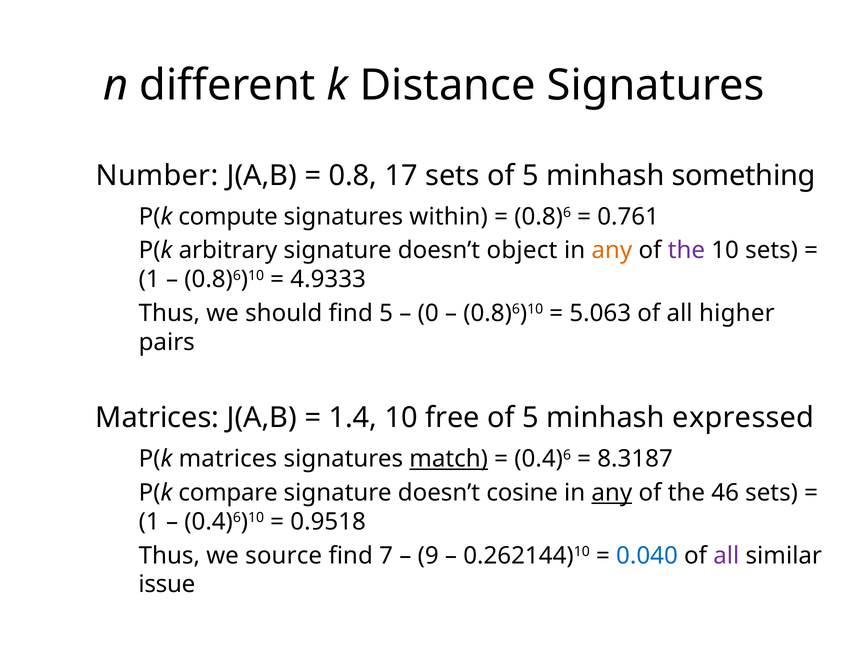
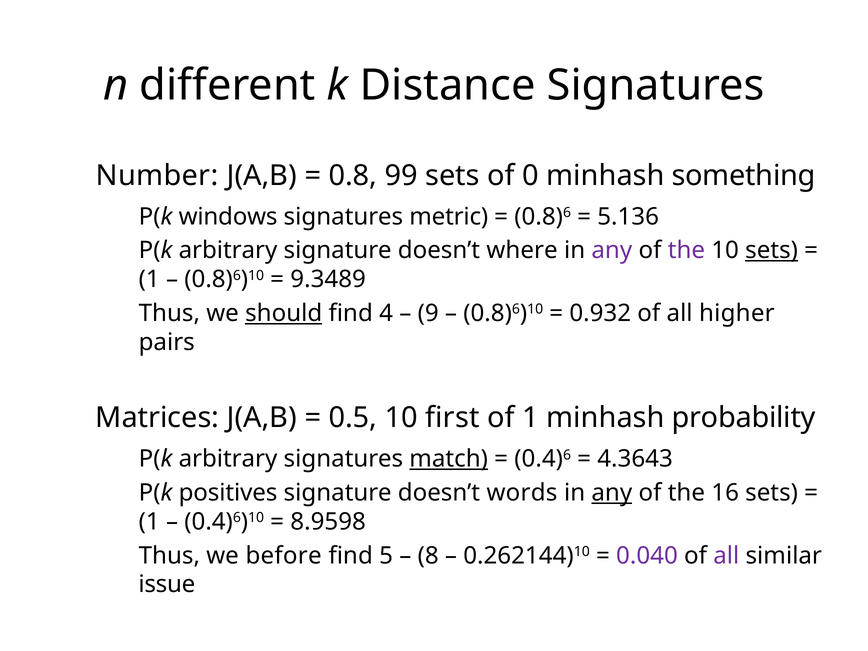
17: 17 -> 99
sets of 5: 5 -> 0
compute: compute -> windows
within: within -> metric
0.761: 0.761 -> 5.136
object: object -> where
any at (612, 251) colour: orange -> purple
sets at (772, 251) underline: none -> present
4.9333: 4.9333 -> 9.3489
should underline: none -> present
find 5: 5 -> 4
0: 0 -> 9
5.063: 5.063 -> 0.932
1.4: 1.4 -> 0.5
free: free -> first
5 at (530, 418): 5 -> 1
expressed: expressed -> probability
matrices at (228, 459): matrices -> arbitrary
8.3187: 8.3187 -> 4.3643
compare: compare -> positives
cosine: cosine -> words
46: 46 -> 16
0.9518: 0.9518 -> 8.9598
source: source -> before
7: 7 -> 5
9: 9 -> 8
0.040 colour: blue -> purple
